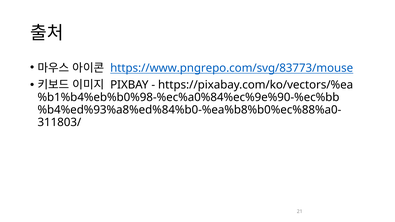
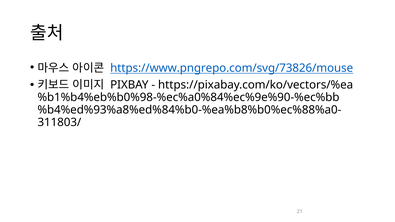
https://www.pngrepo.com/svg/83773/mouse: https://www.pngrepo.com/svg/83773/mouse -> https://www.pngrepo.com/svg/73826/mouse
